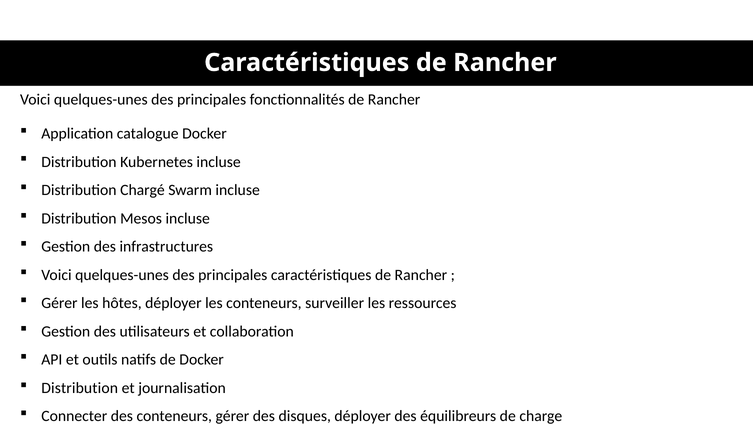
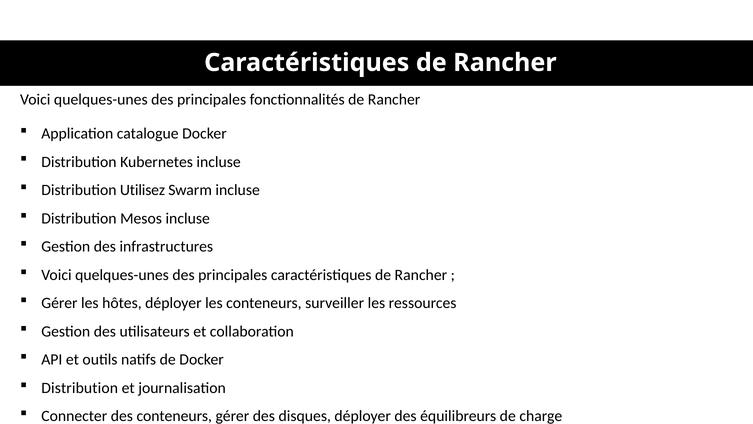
Chargé: Chargé -> Utilisez
